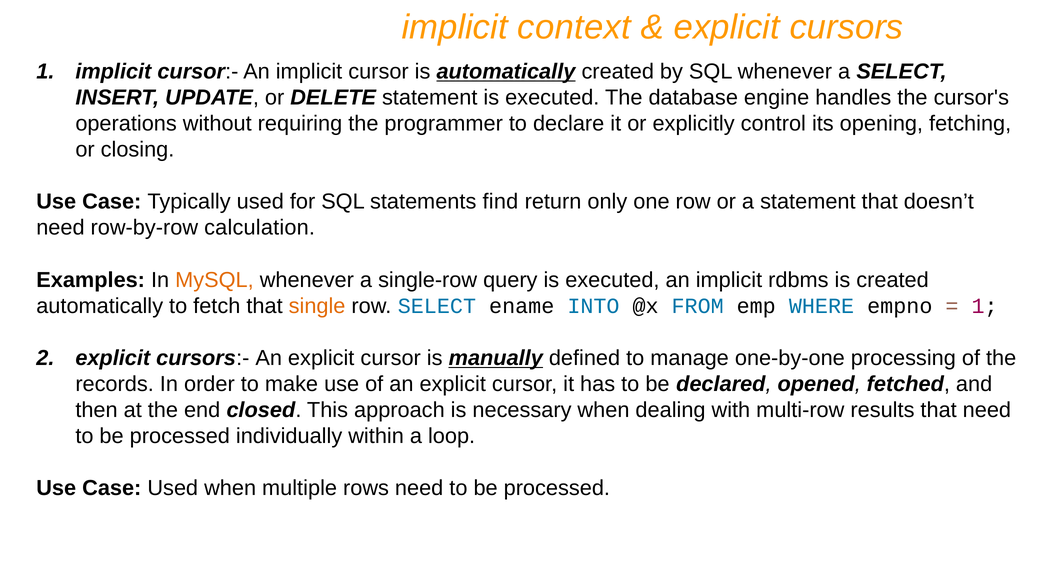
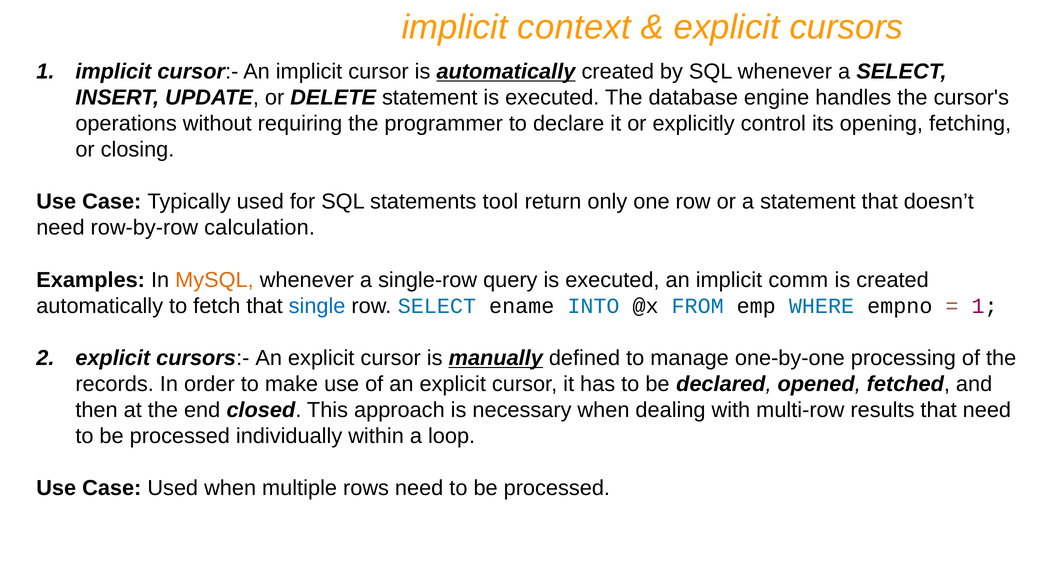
find: find -> tool
rdbms: rdbms -> comm
single colour: orange -> blue
